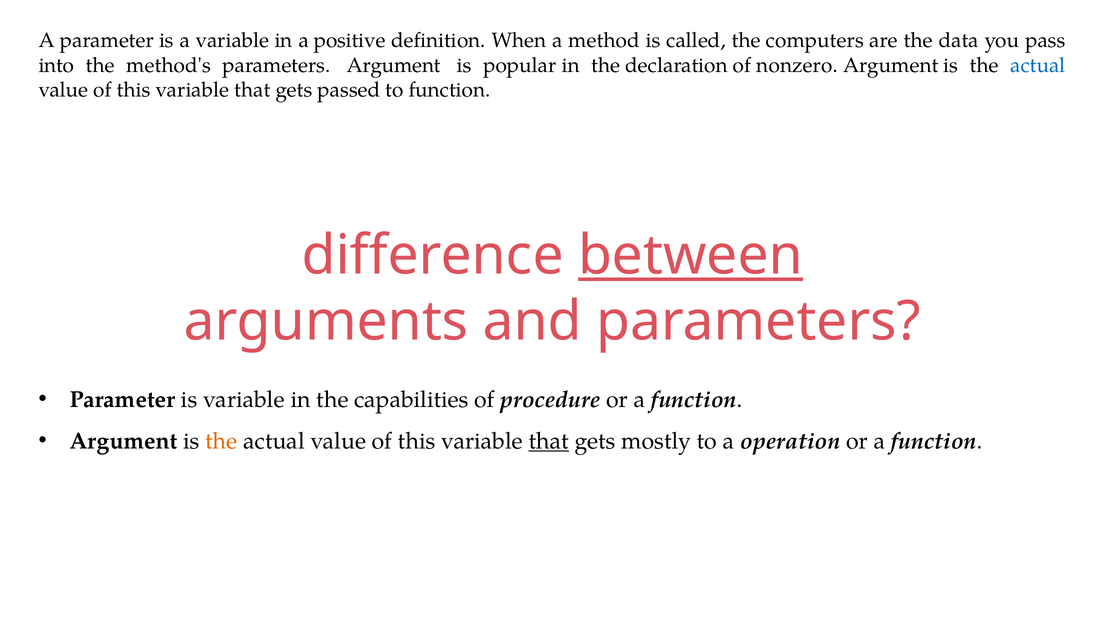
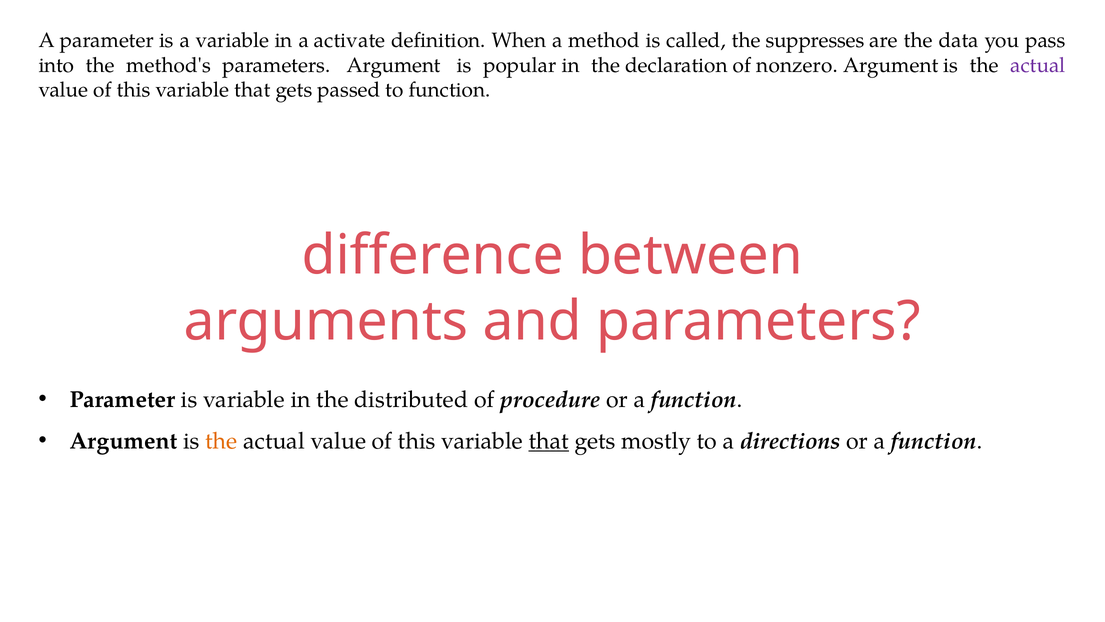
positive: positive -> activate
computers: computers -> suppresses
actual at (1038, 65) colour: blue -> purple
between underline: present -> none
capabilities: capabilities -> distributed
operation: operation -> directions
